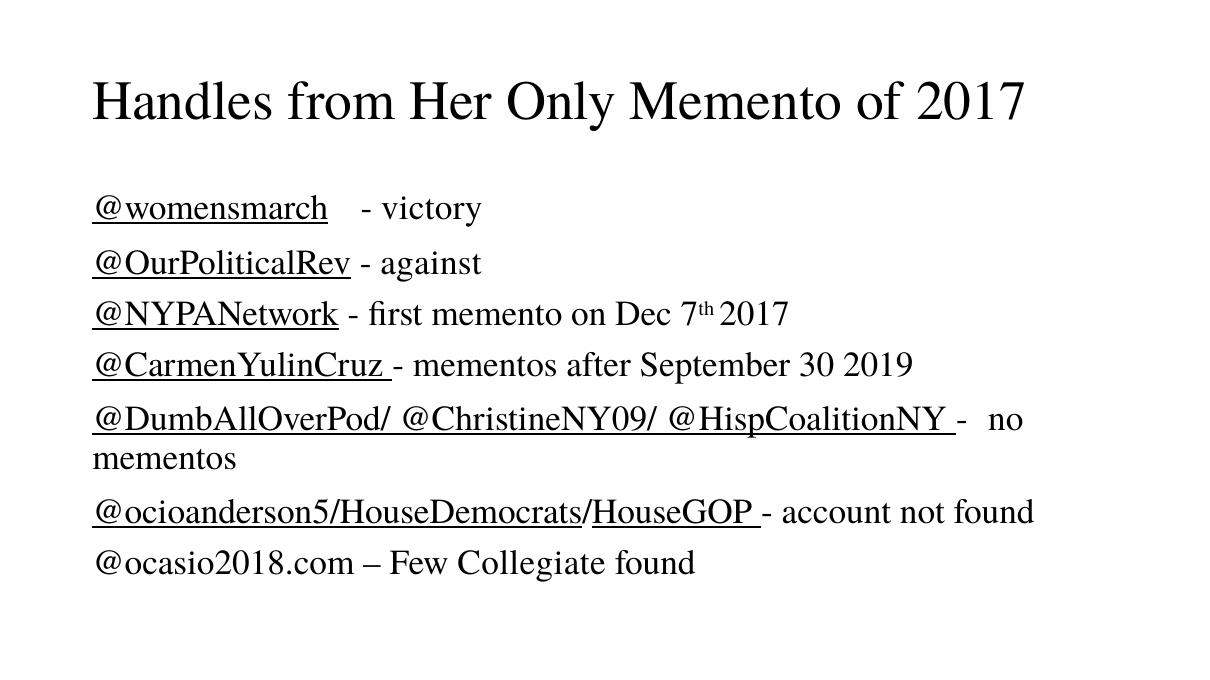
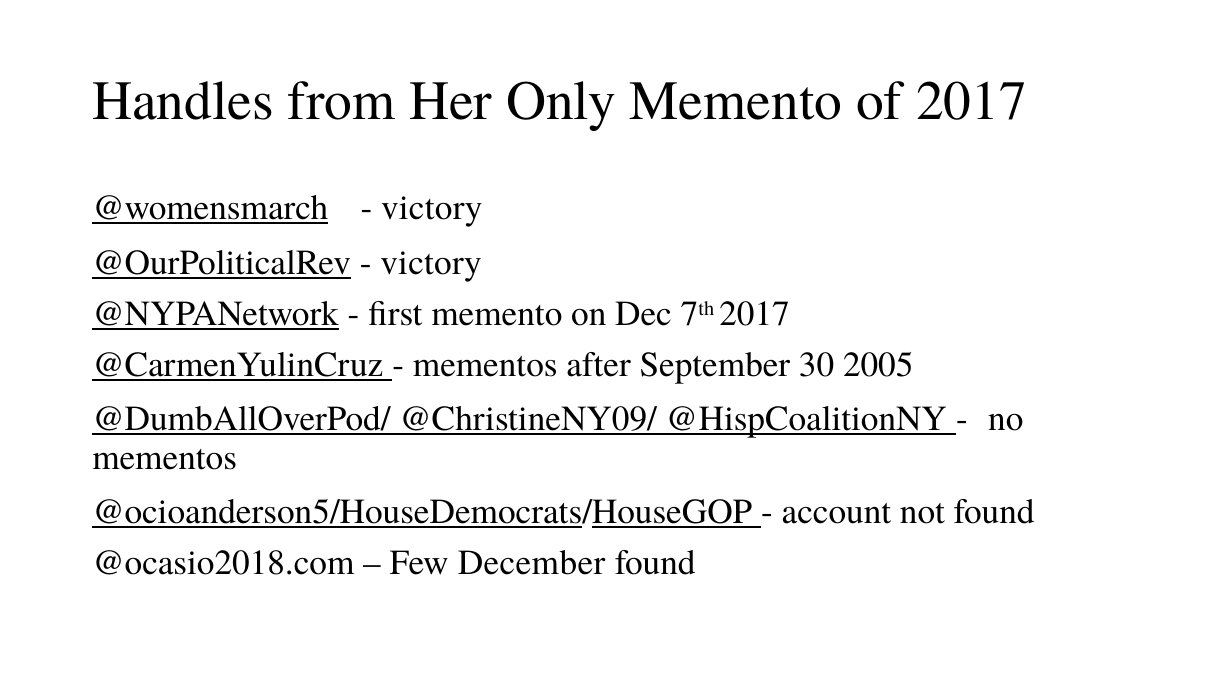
against at (431, 263): against -> victory
2019: 2019 -> 2005
Collegiate: Collegiate -> December
